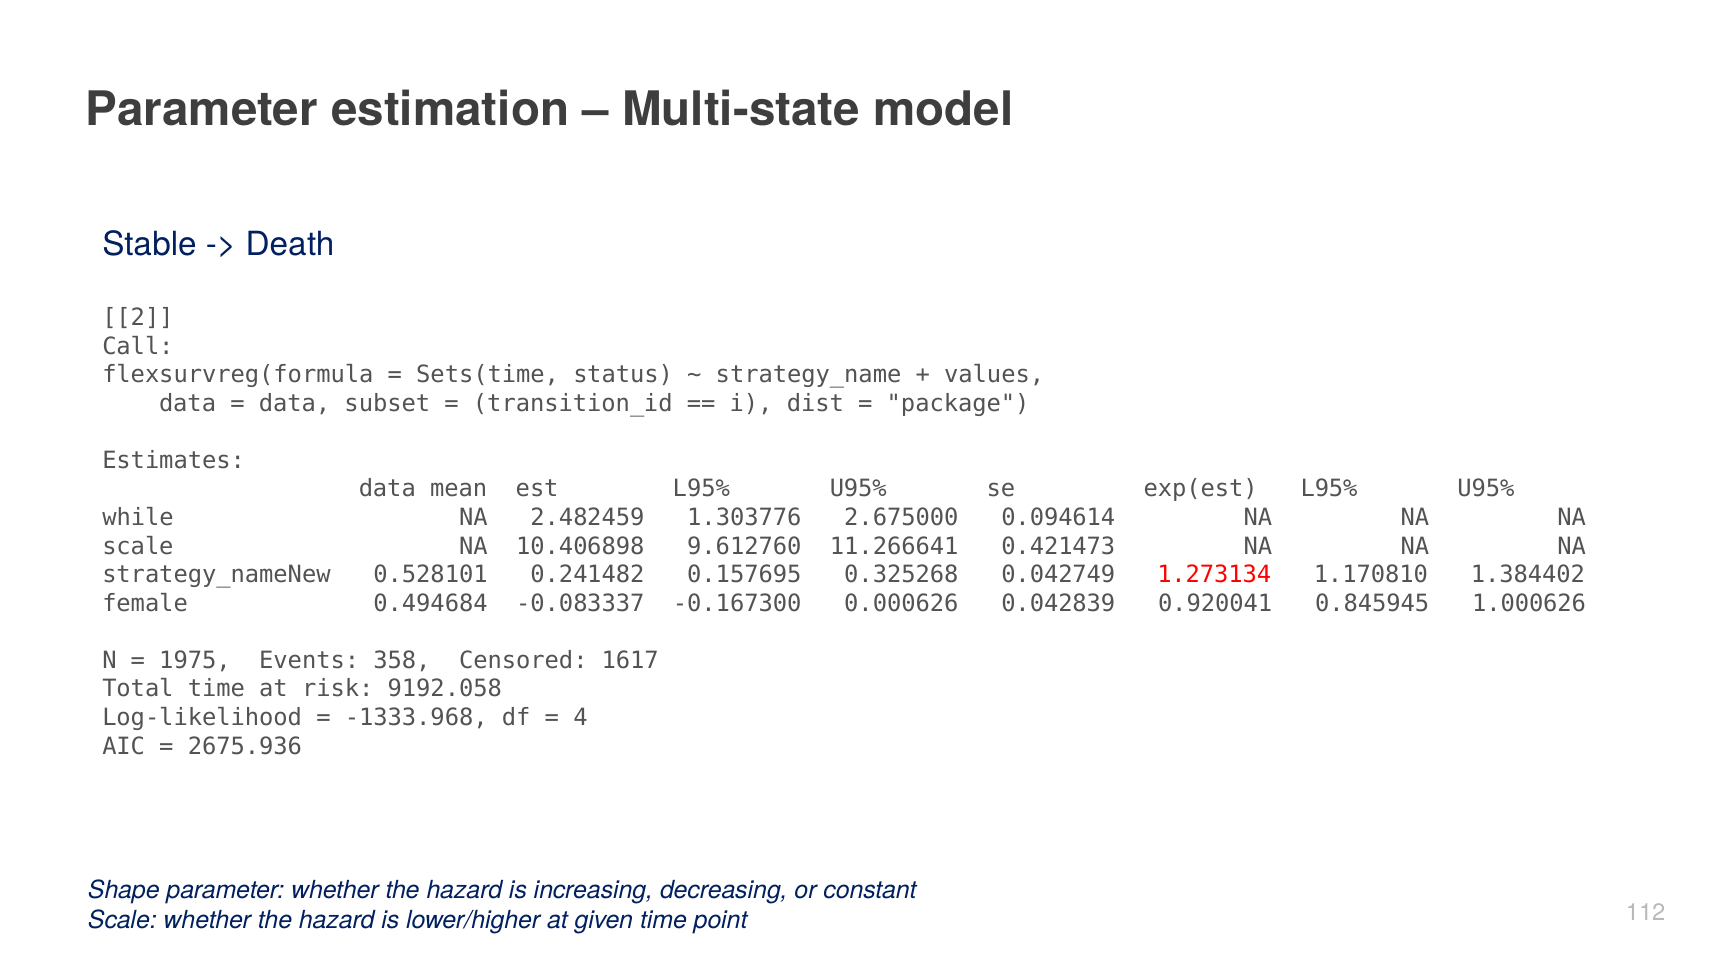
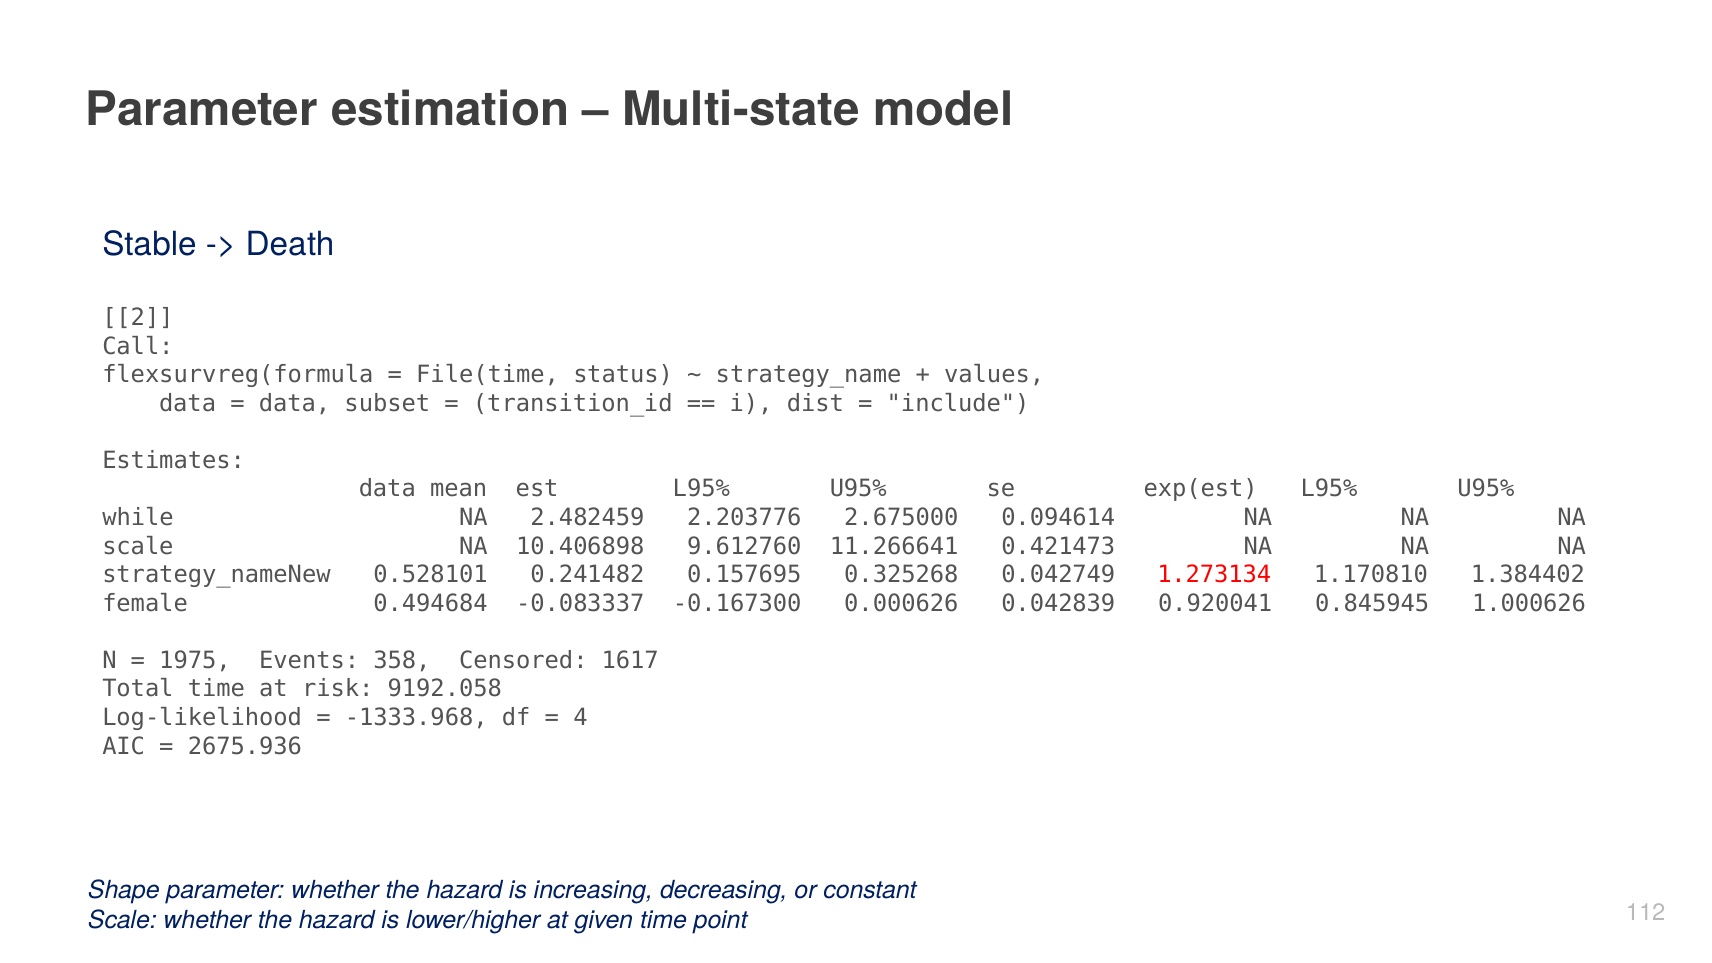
Sets(time: Sets(time -> File(time
package: package -> include
1.303776: 1.303776 -> 2.203776
